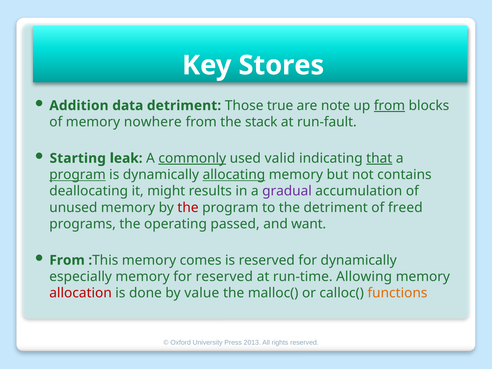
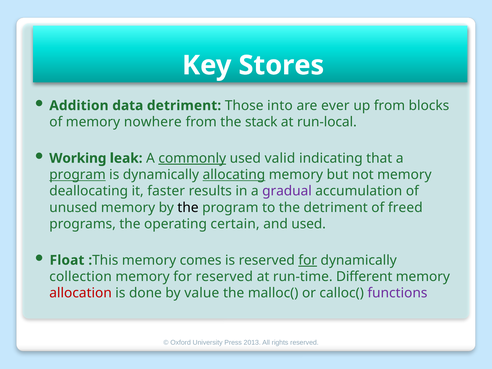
true: true -> into
note: note -> ever
from at (389, 106) underline: present -> none
run-fault: run-fault -> run-local
Starting: Starting -> Working
that underline: present -> none
not contains: contains -> memory
might: might -> faster
the at (188, 208) colour: red -> black
passed: passed -> certain
and want: want -> used
From at (67, 260): From -> Float
for at (308, 260) underline: none -> present
especially: especially -> collection
Allowing: Allowing -> Different
functions colour: orange -> purple
